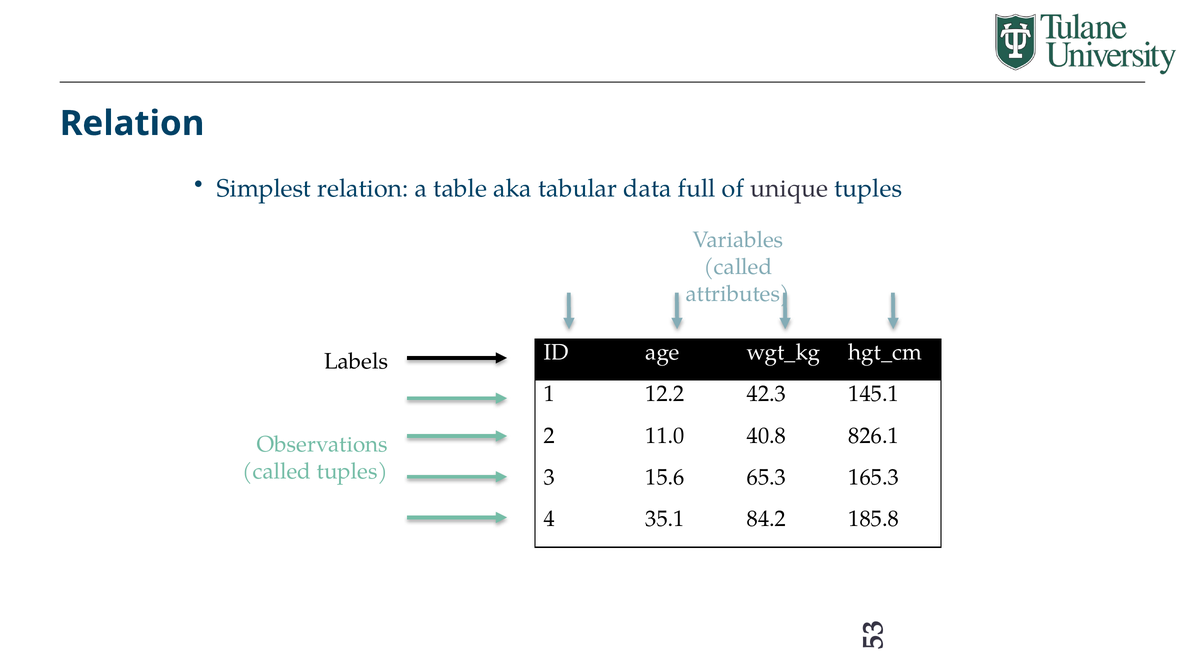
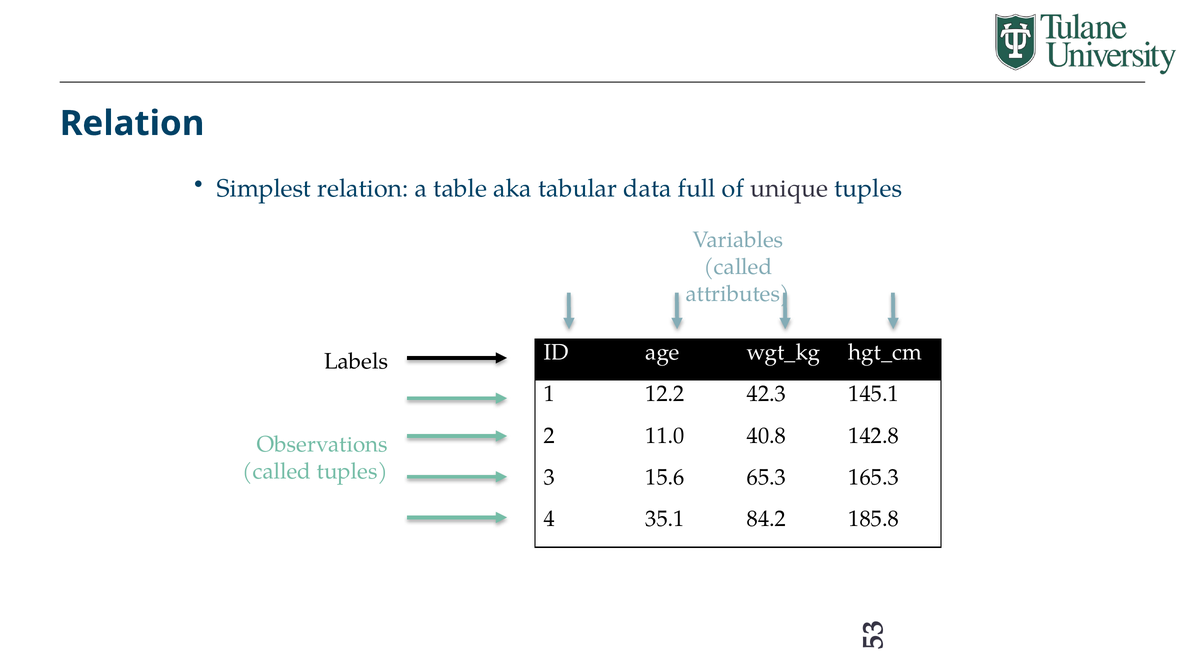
826.1: 826.1 -> 142.8
